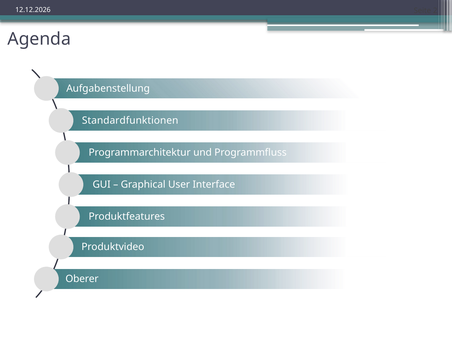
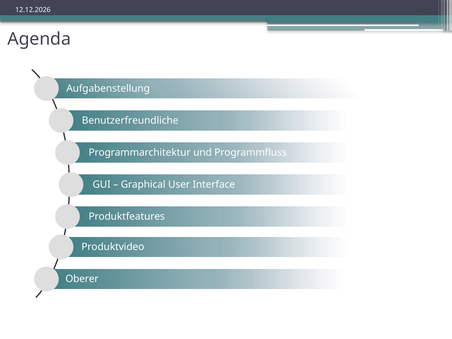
Standardfunktionen: Standardfunktionen -> Benutzerfreundliche
